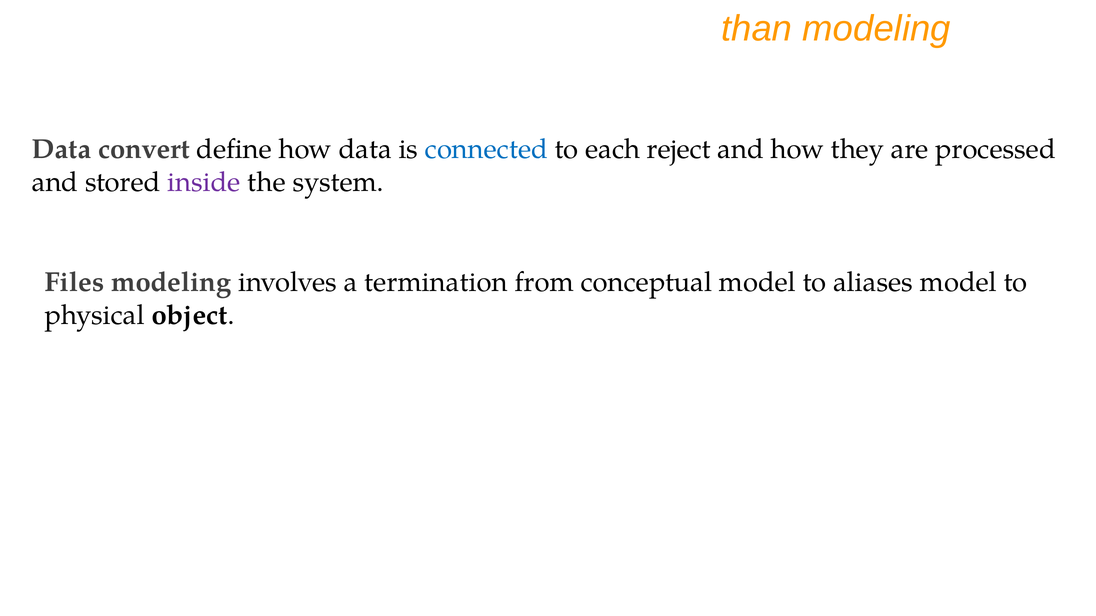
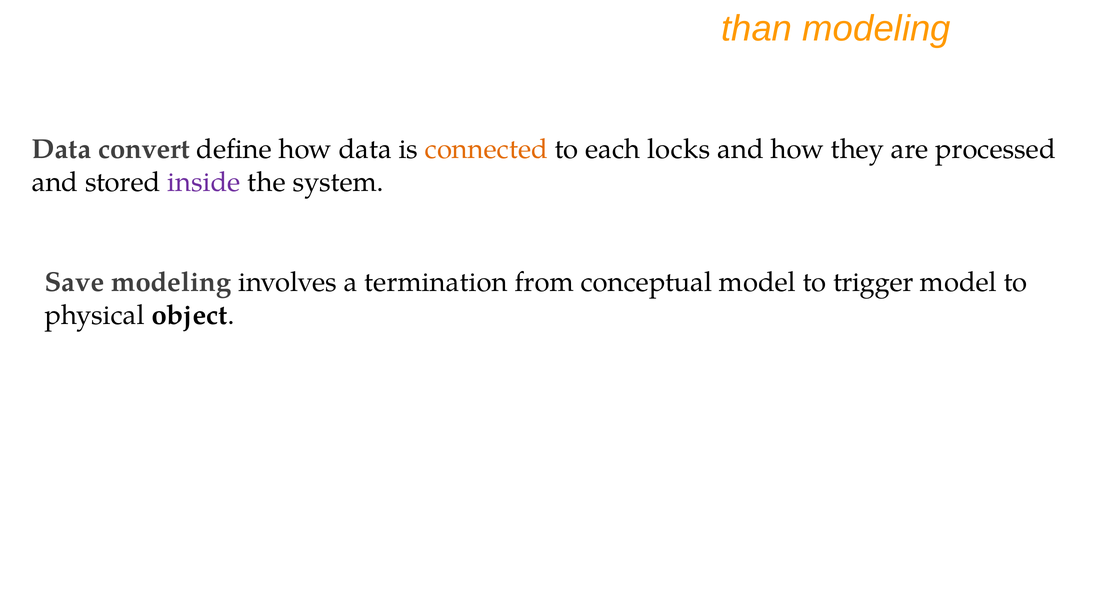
connected colour: blue -> orange
reject: reject -> locks
Files: Files -> Save
aliases: aliases -> trigger
